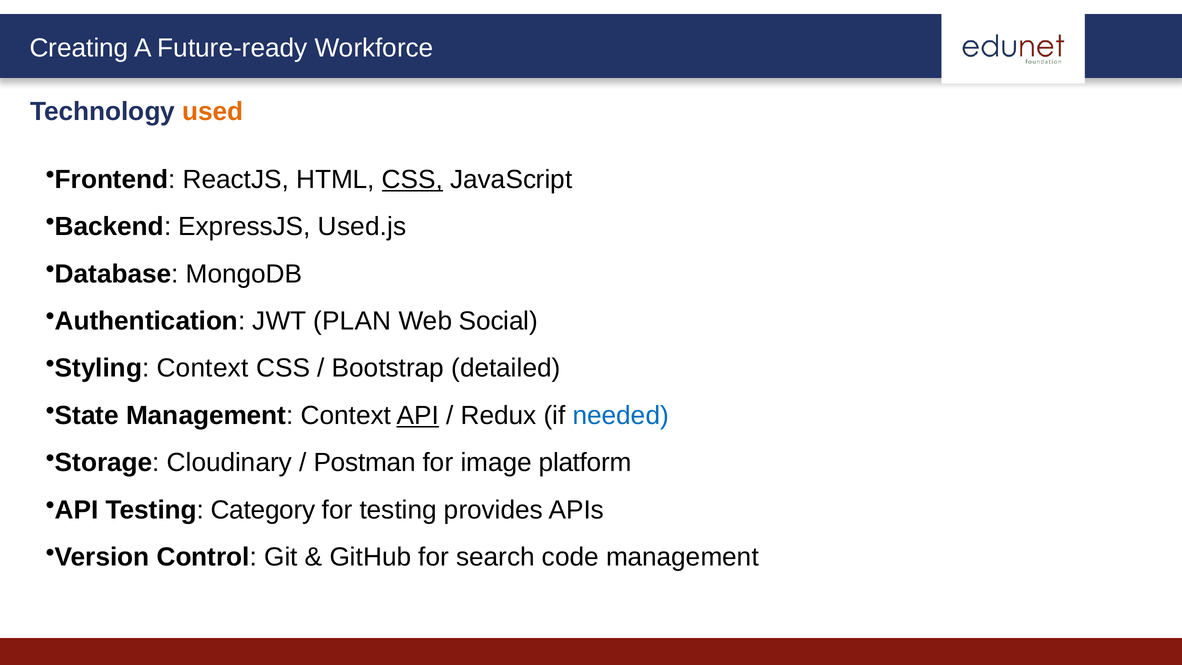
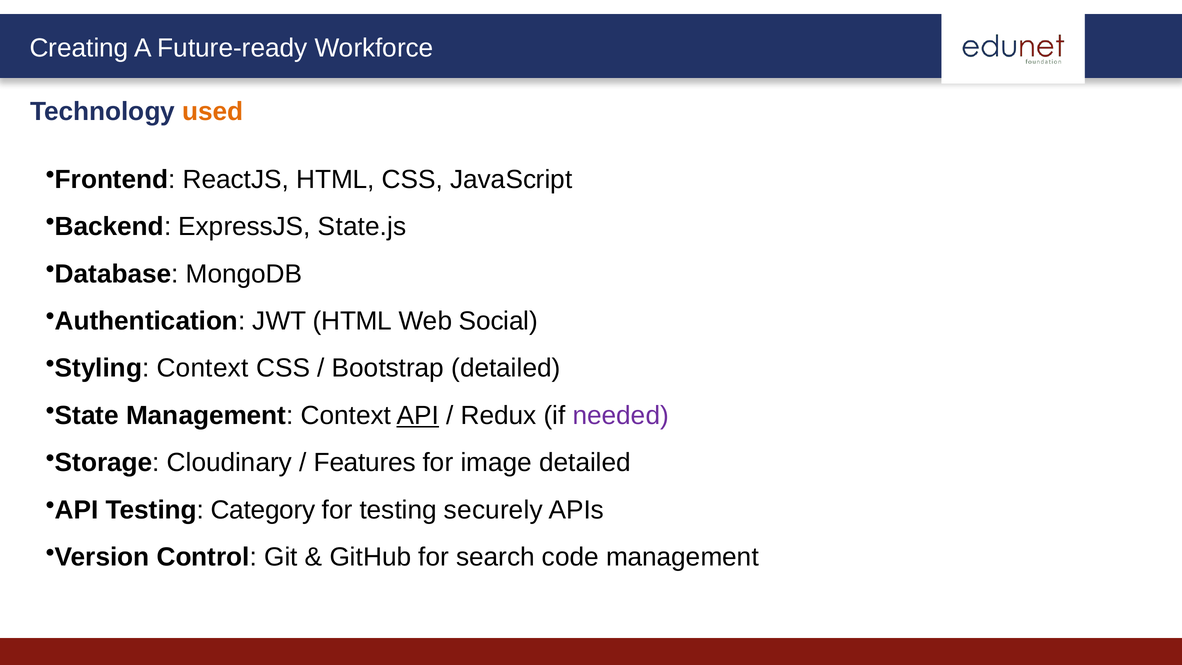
CSS at (412, 179) underline: present -> none
Used.js: Used.js -> State.js
JWT PLAN: PLAN -> HTML
needed colour: blue -> purple
Postman: Postman -> Features
image platform: platform -> detailed
provides: provides -> securely
